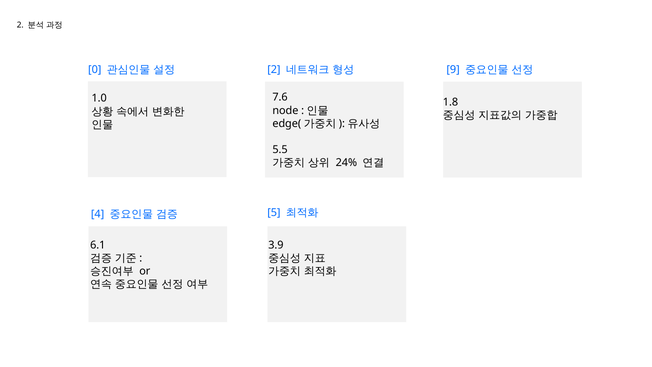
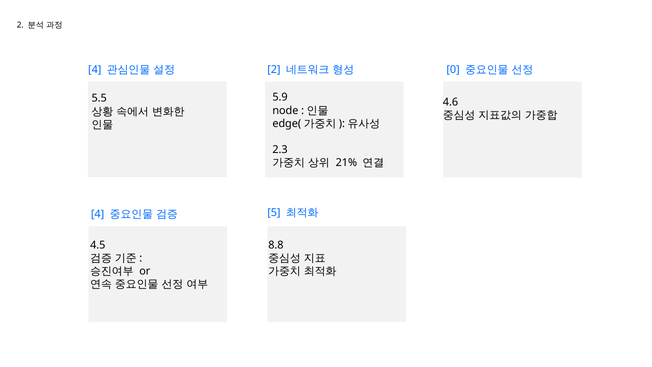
0 at (95, 70): 0 -> 4
9: 9 -> 0
7.6: 7.6 -> 5.9
1.0: 1.0 -> 5.5
1.8: 1.8 -> 4.6
5.5: 5.5 -> 2.3
24%: 24% -> 21%
6.1: 6.1 -> 4.5
3.9: 3.9 -> 8.8
